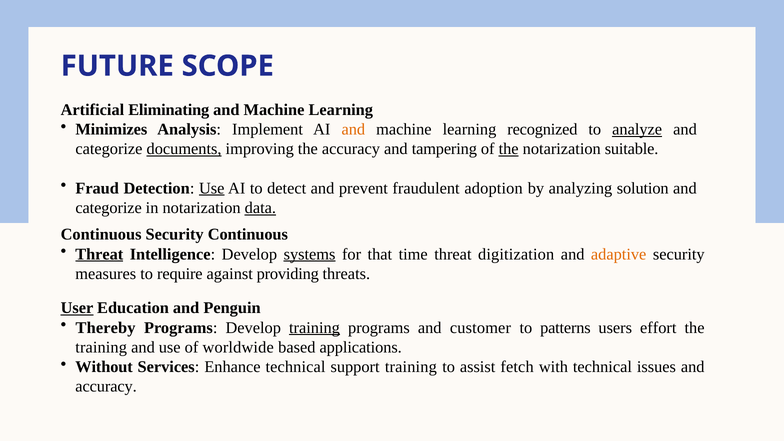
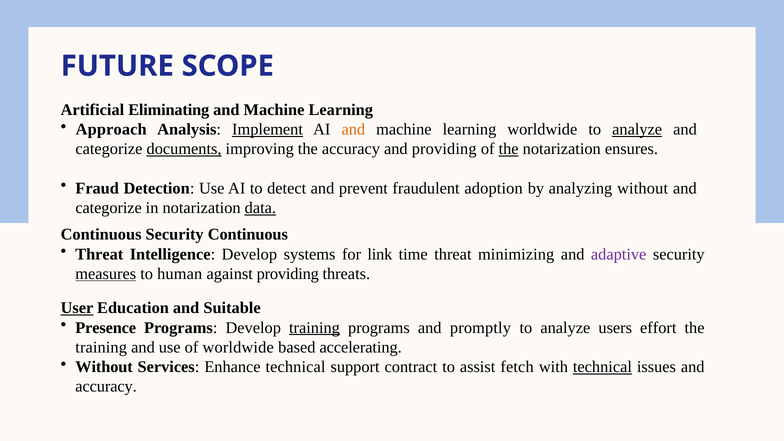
Minimizes: Minimizes -> Approach
Implement underline: none -> present
learning recognized: recognized -> worldwide
and tampering: tampering -> providing
suitable: suitable -> ensures
Use at (212, 188) underline: present -> none
analyzing solution: solution -> without
Threat at (99, 254) underline: present -> none
systems underline: present -> none
that: that -> link
digitization: digitization -> minimizing
adaptive colour: orange -> purple
measures underline: none -> present
require: require -> human
Penguin: Penguin -> Suitable
Thereby: Thereby -> Presence
customer: customer -> promptly
patterns at (565, 328): patterns -> analyze
applications: applications -> accelerating
support training: training -> contract
technical at (602, 367) underline: none -> present
